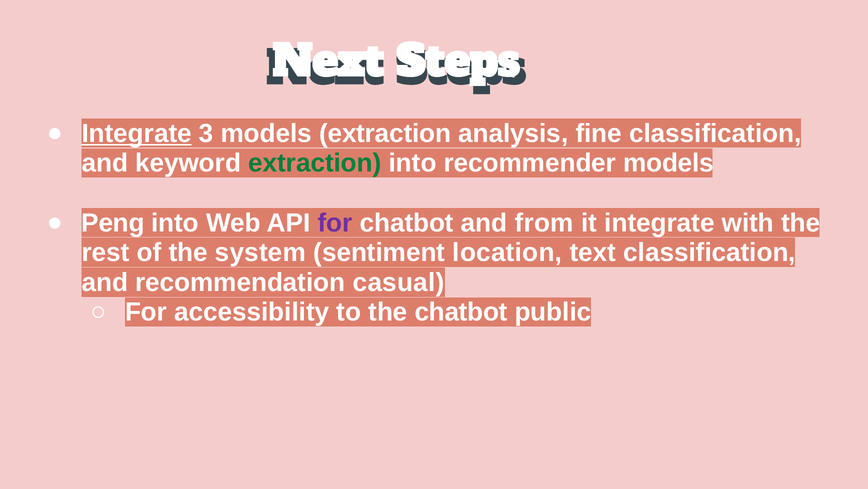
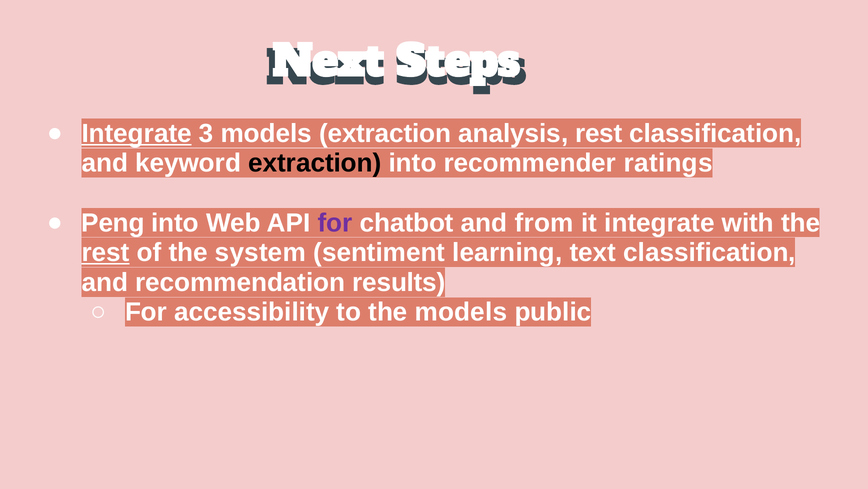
analysis fine: fine -> rest
extraction at (315, 163) colour: green -> black
recommender models: models -> ratings
rest at (106, 252) underline: none -> present
location: location -> learning
casual: casual -> results
the chatbot: chatbot -> models
